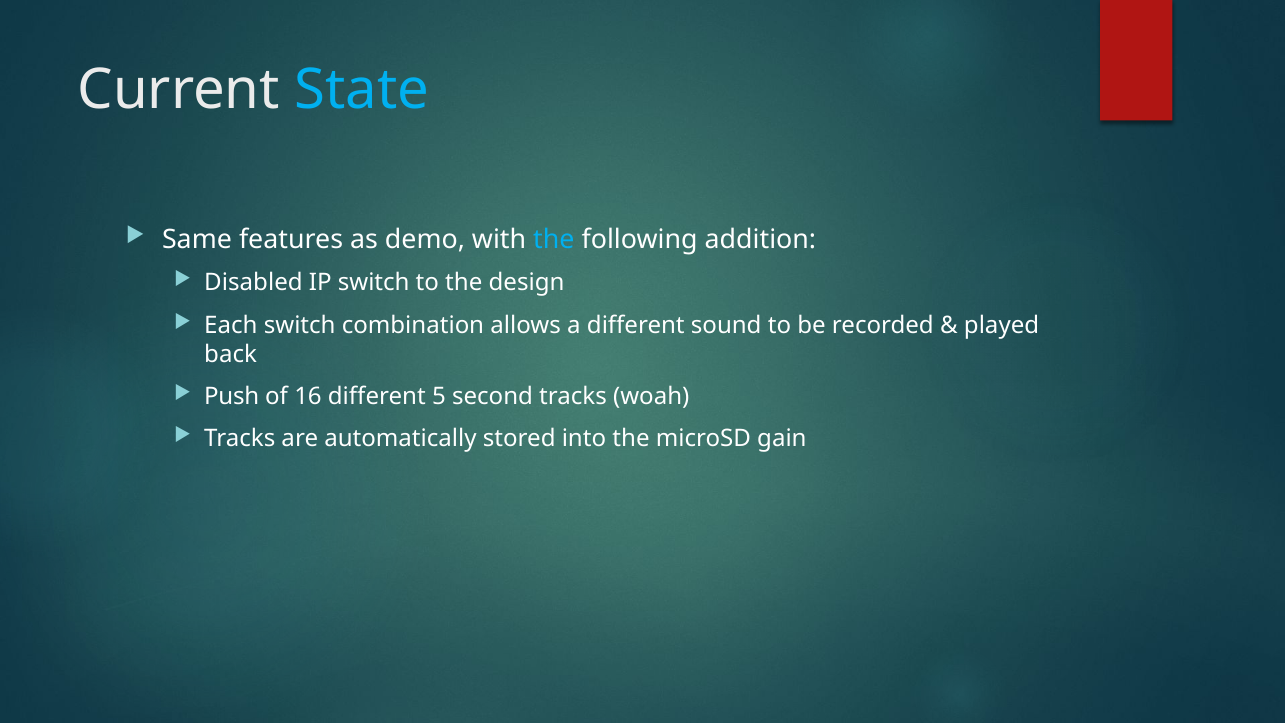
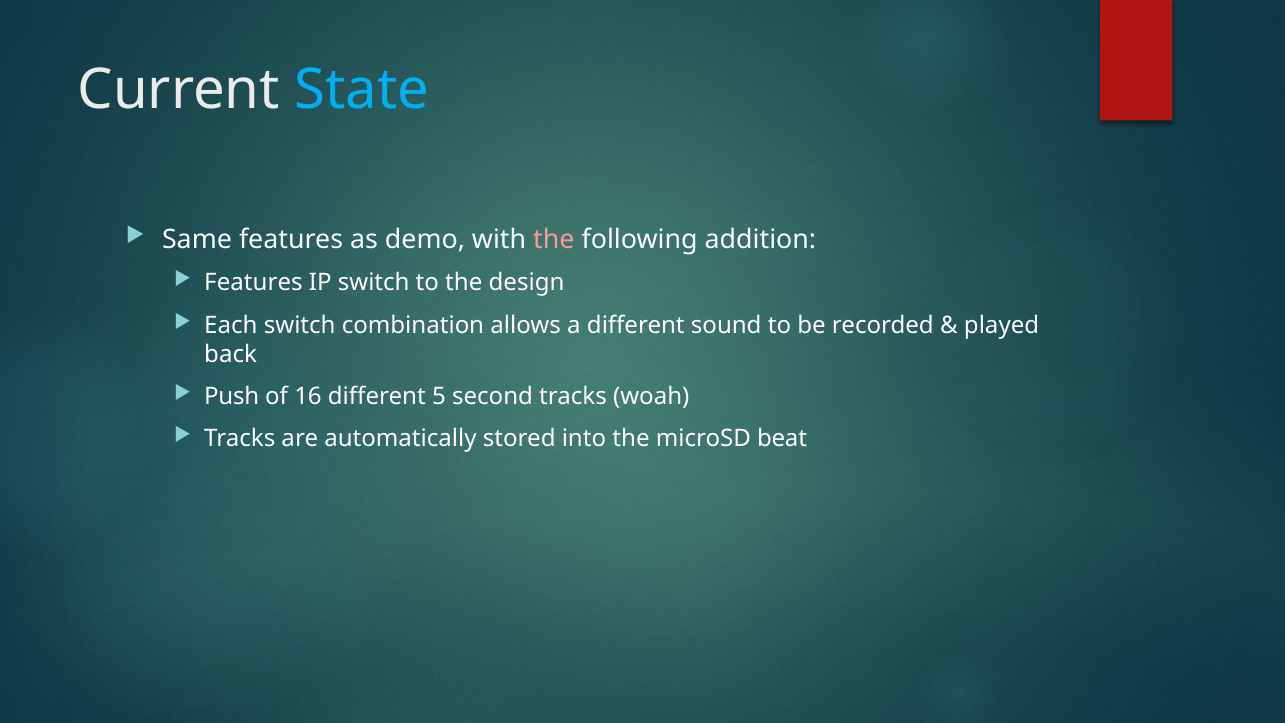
the at (554, 239) colour: light blue -> pink
Disabled at (253, 283): Disabled -> Features
gain: gain -> beat
